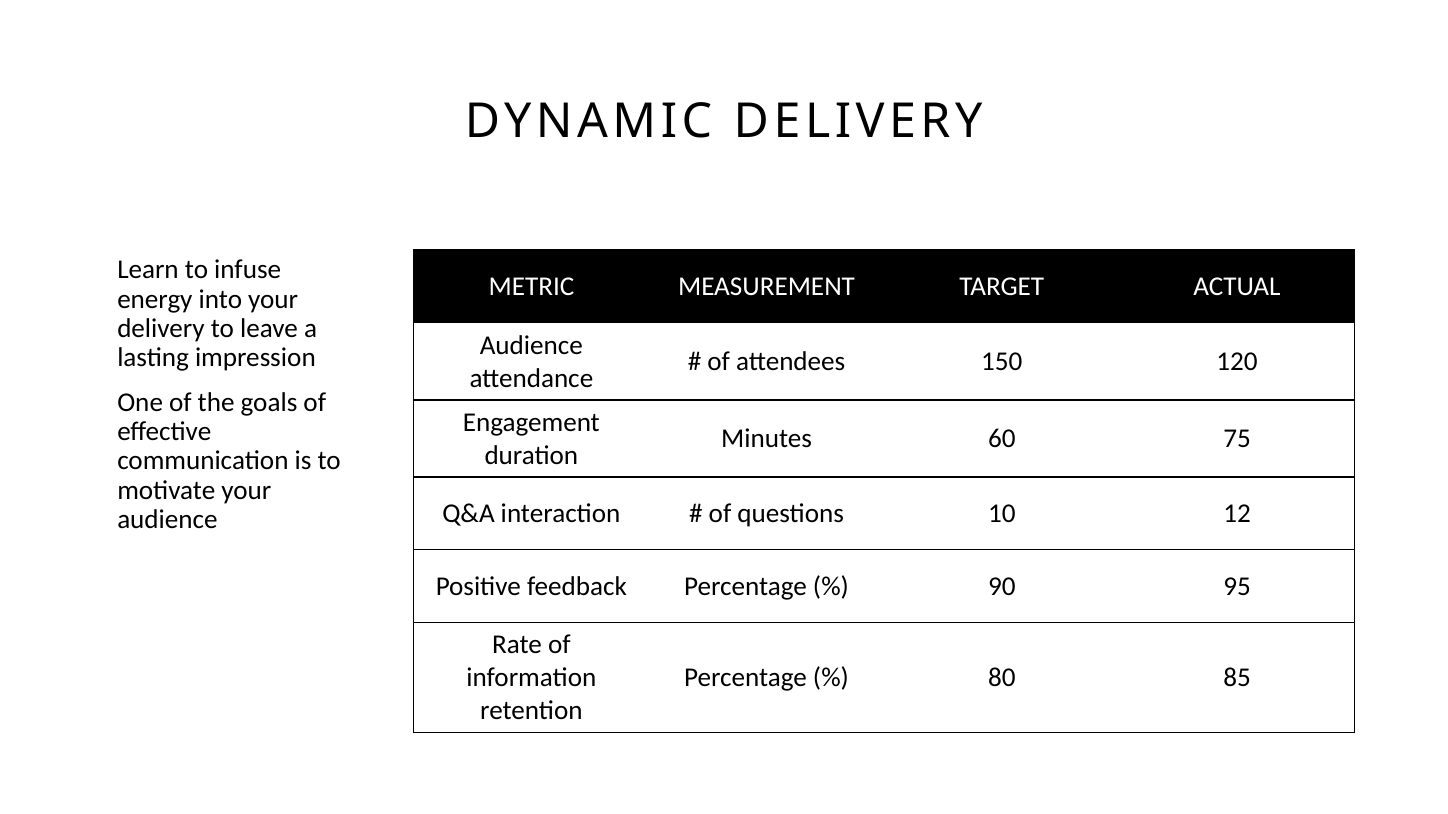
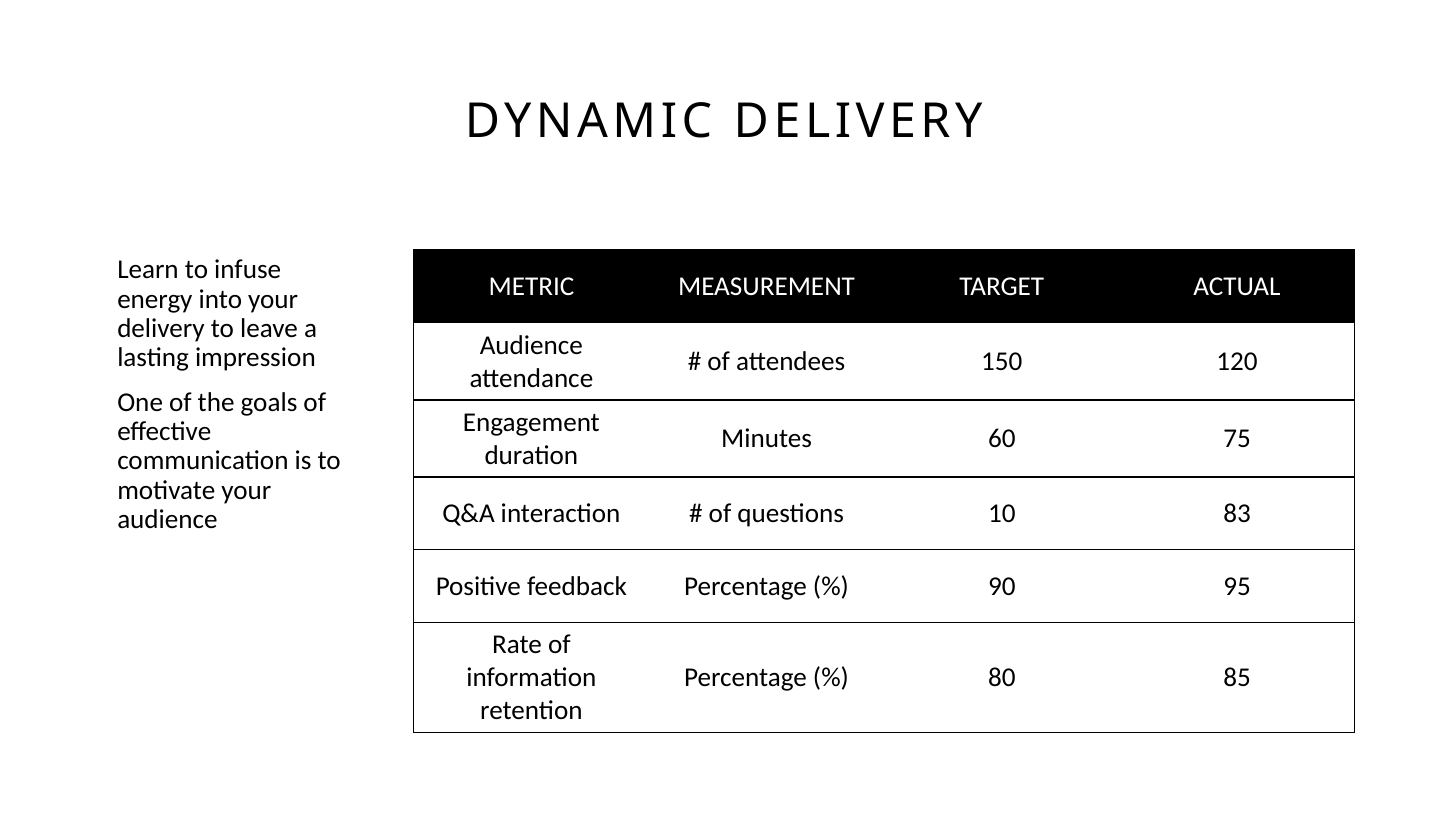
12: 12 -> 83
